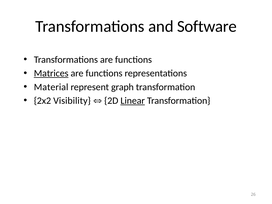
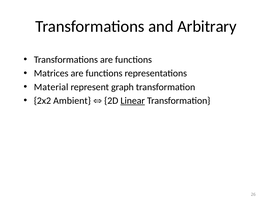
Software: Software -> Arbitrary
Matrices underline: present -> none
Visibility: Visibility -> Ambient
